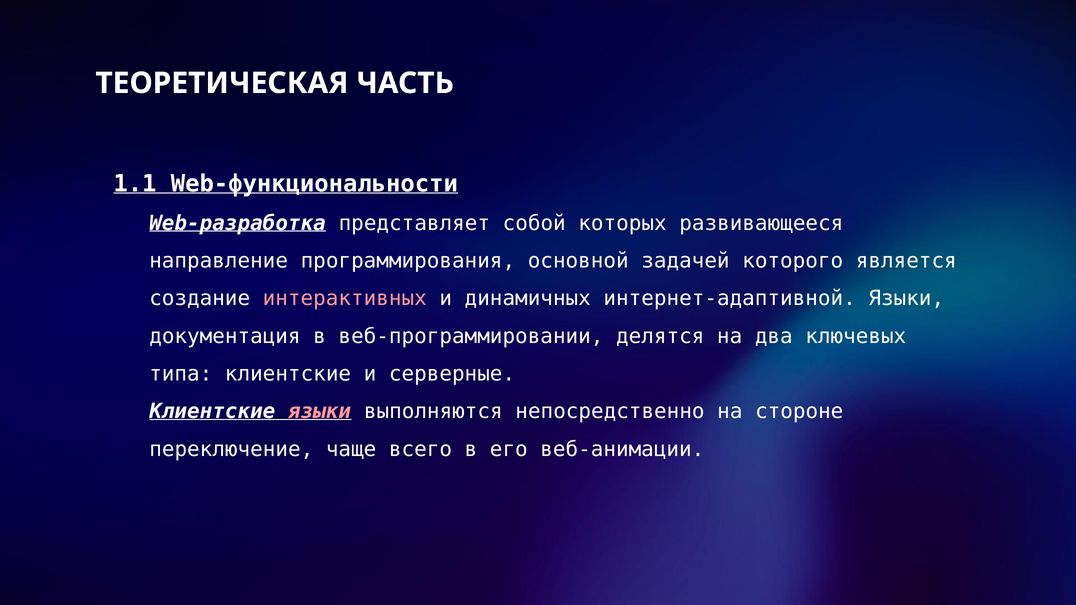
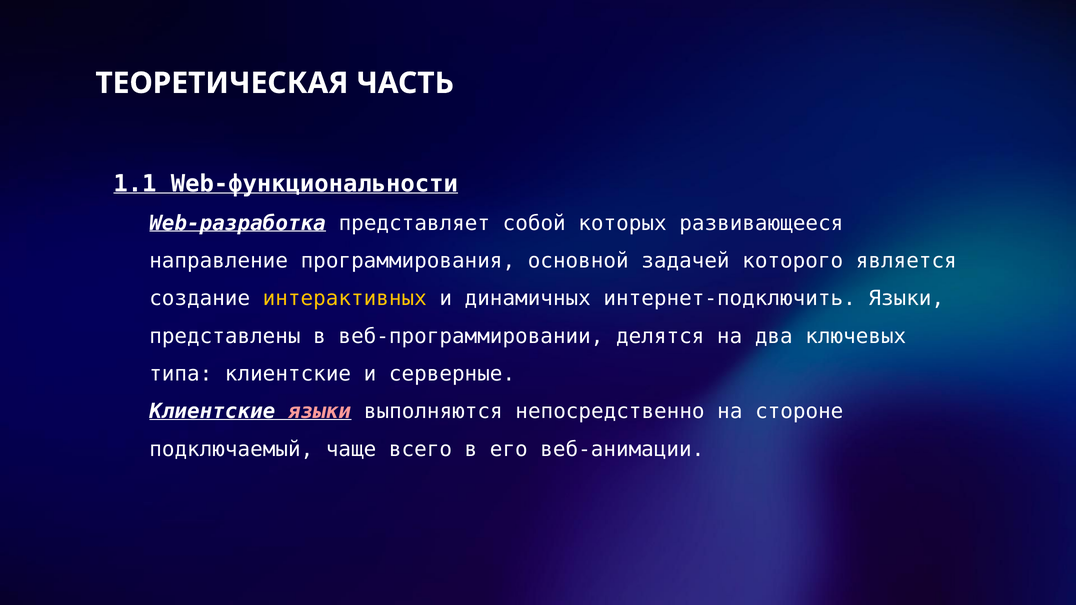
интерактивных colour: pink -> yellow
интернет-адаптивной: интернет-адаптивной -> интернет-подключить
документация: документация -> представлены
переключение: переключение -> подключаемый
